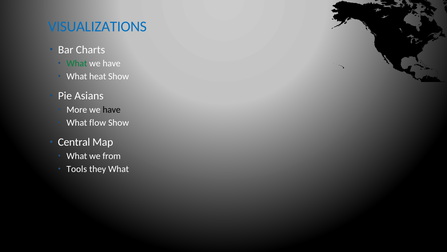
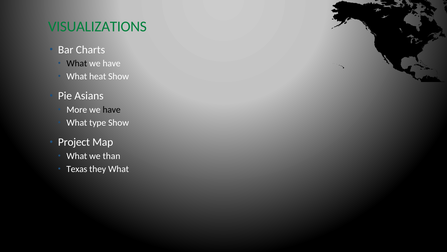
VISUALIZATIONS colour: blue -> green
What at (77, 63) colour: green -> black
flow: flow -> type
Central: Central -> Project
from: from -> than
Tools: Tools -> Texas
